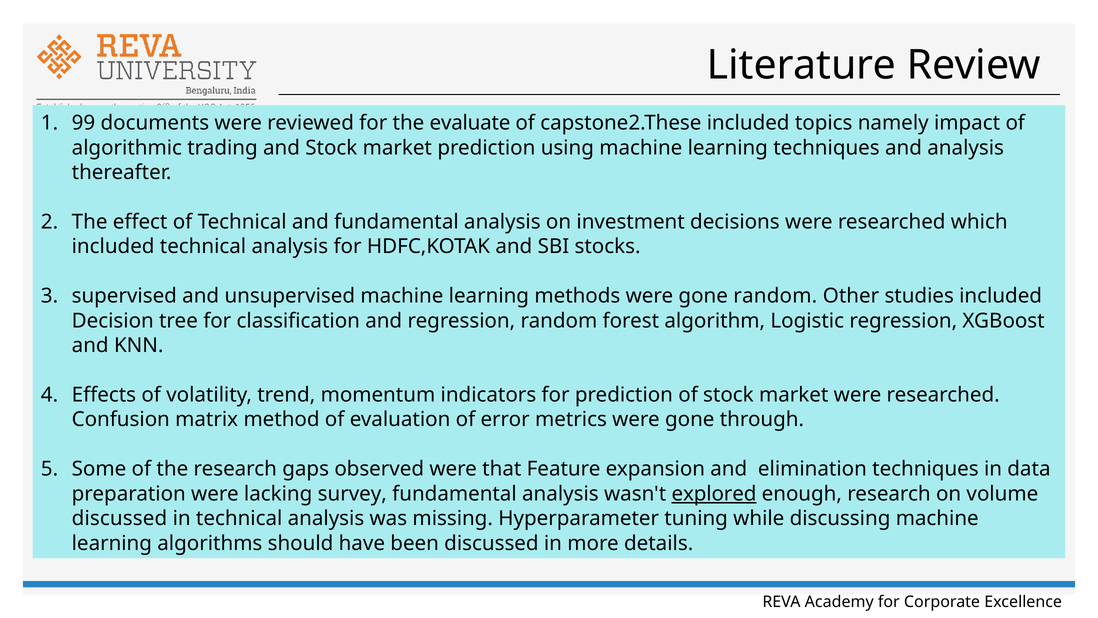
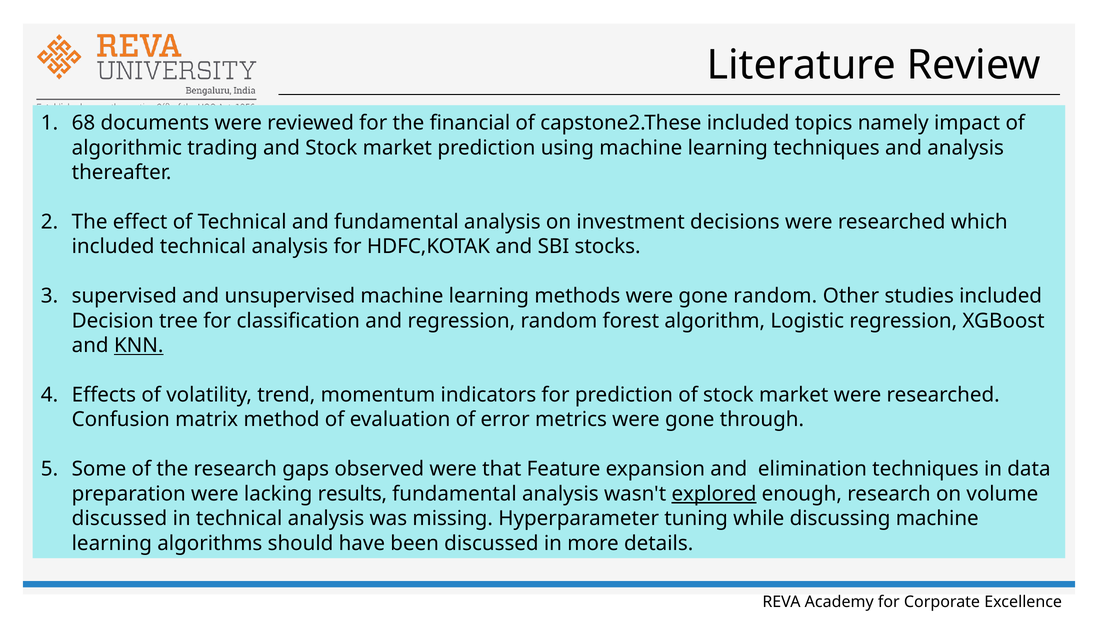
99: 99 -> 68
evaluate: evaluate -> financial
KNN underline: none -> present
survey: survey -> results
